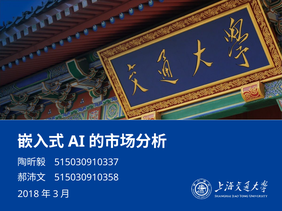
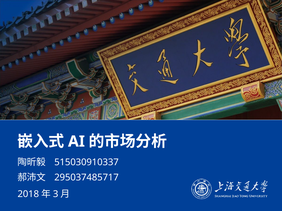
515030910358: 515030910358 -> 295037485717
